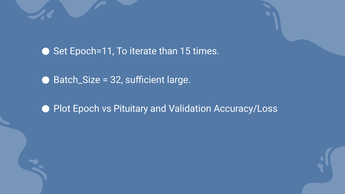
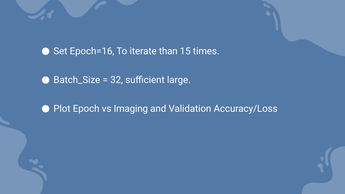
Epoch=11: Epoch=11 -> Epoch=16
Pituitary: Pituitary -> Imaging
